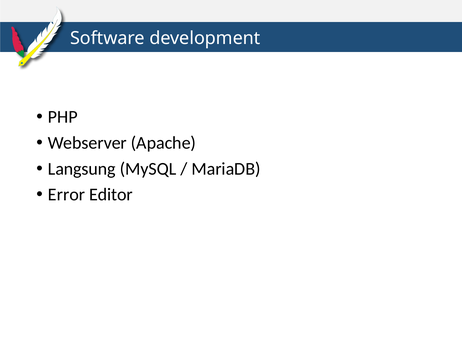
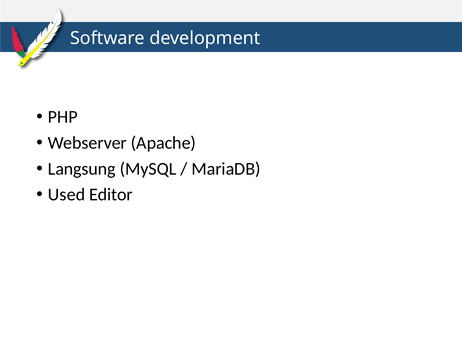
Error: Error -> Used
